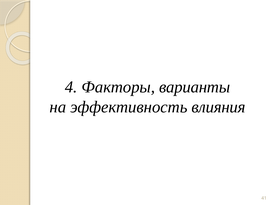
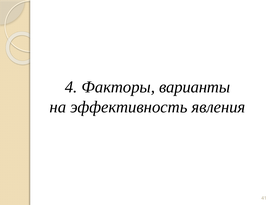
влияния: влияния -> явления
